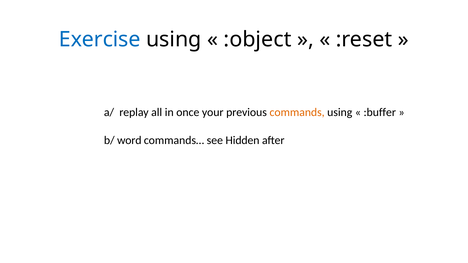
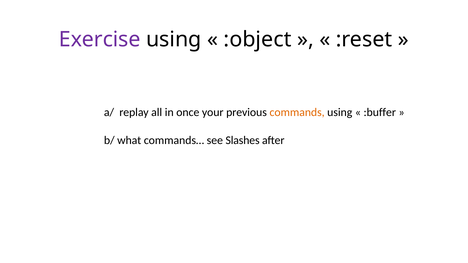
Exercise colour: blue -> purple
word: word -> what
Hidden: Hidden -> Slashes
